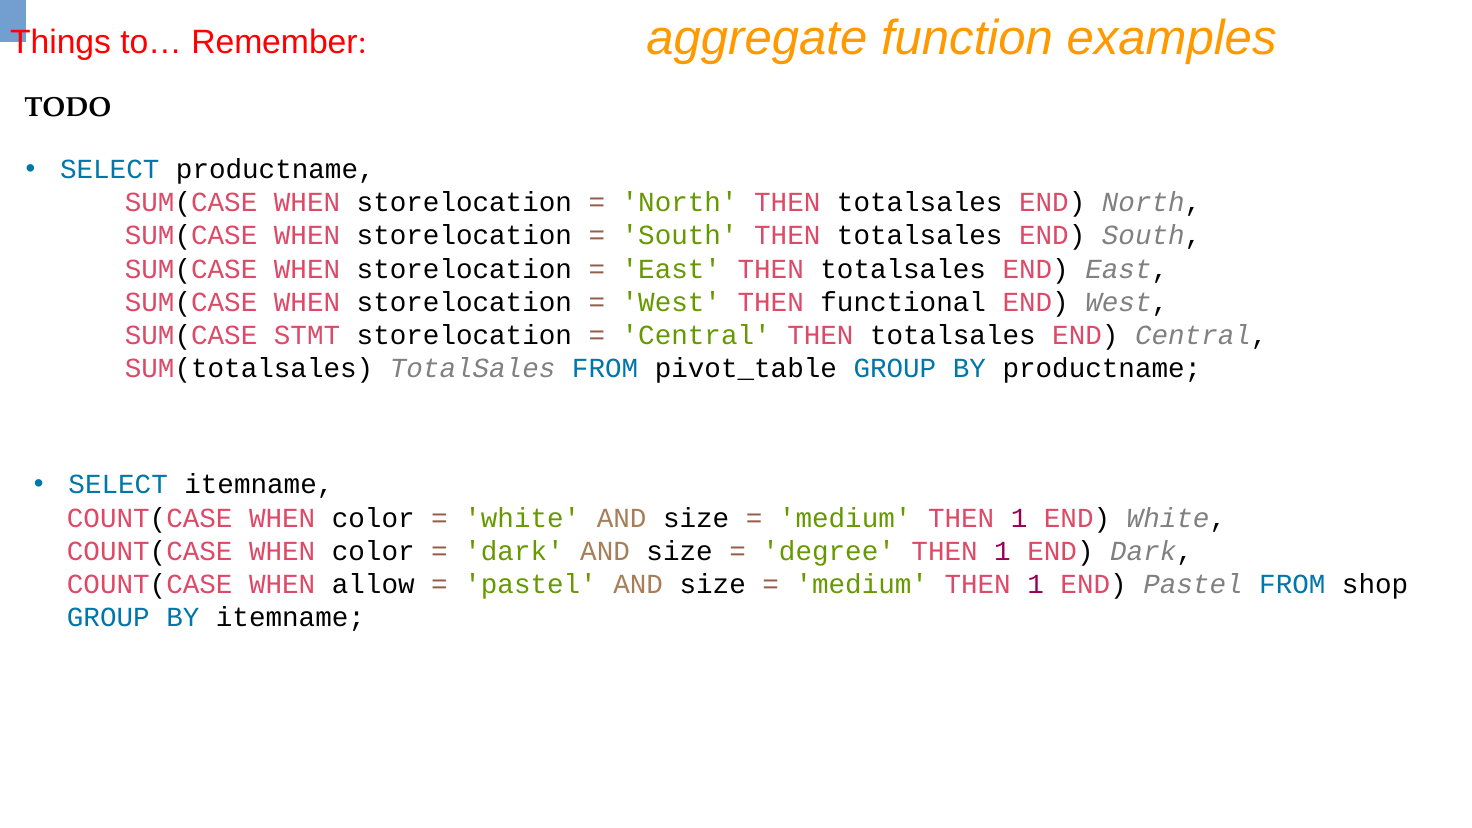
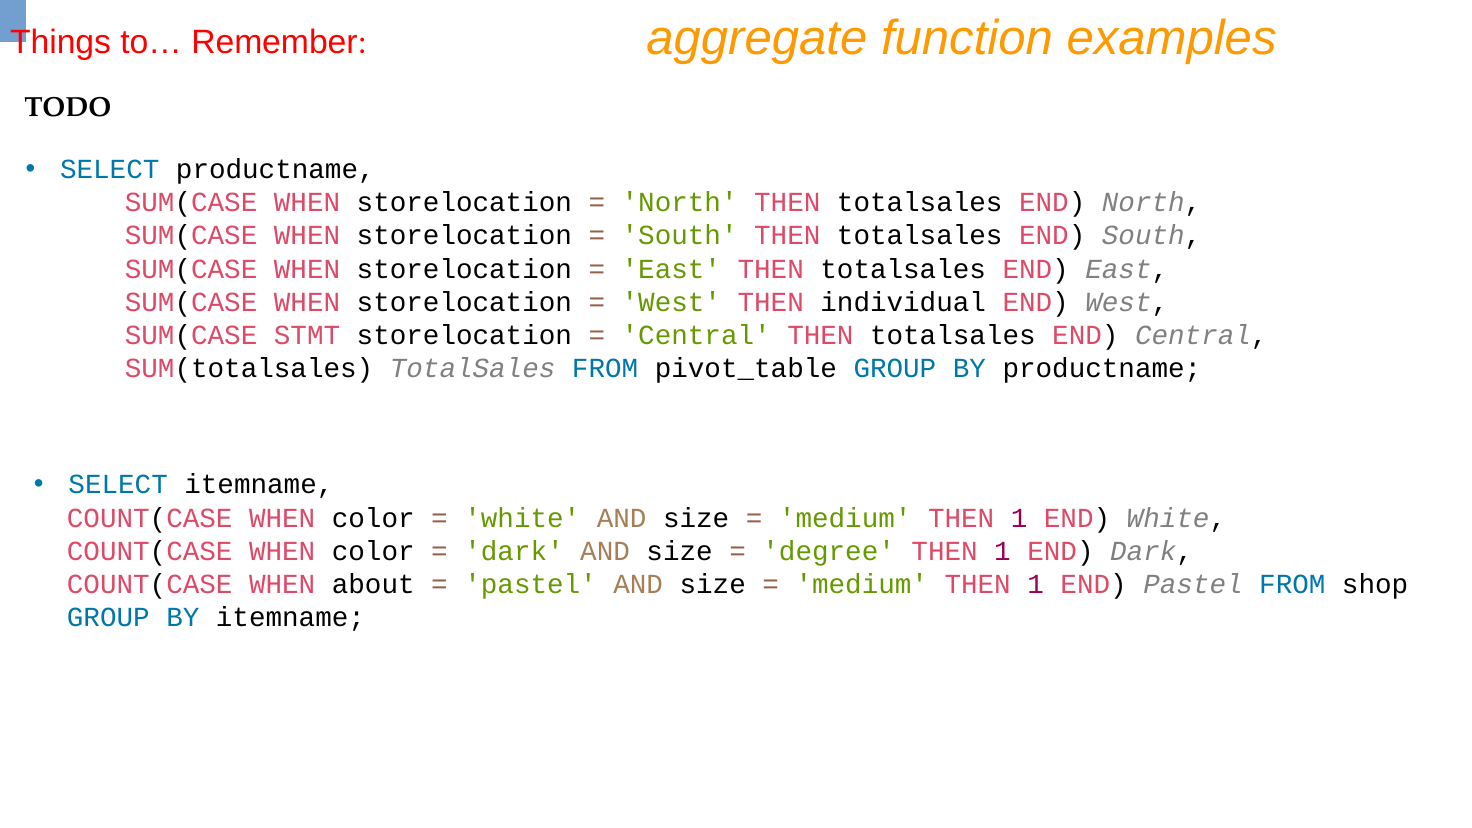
functional: functional -> individual
allow: allow -> about
